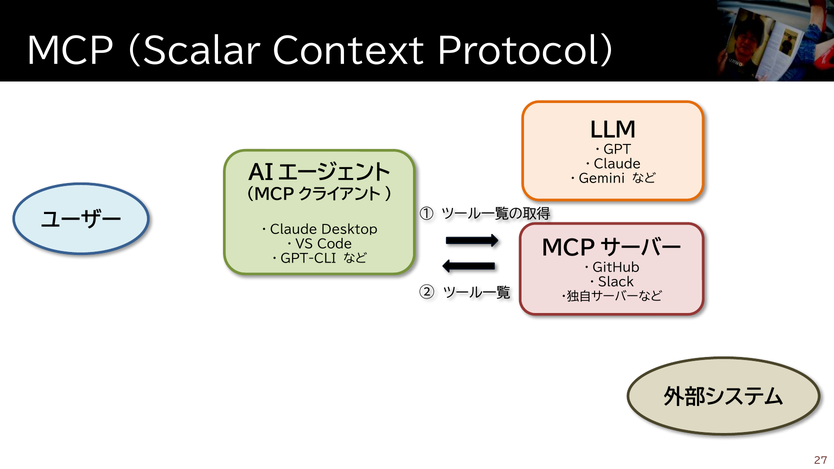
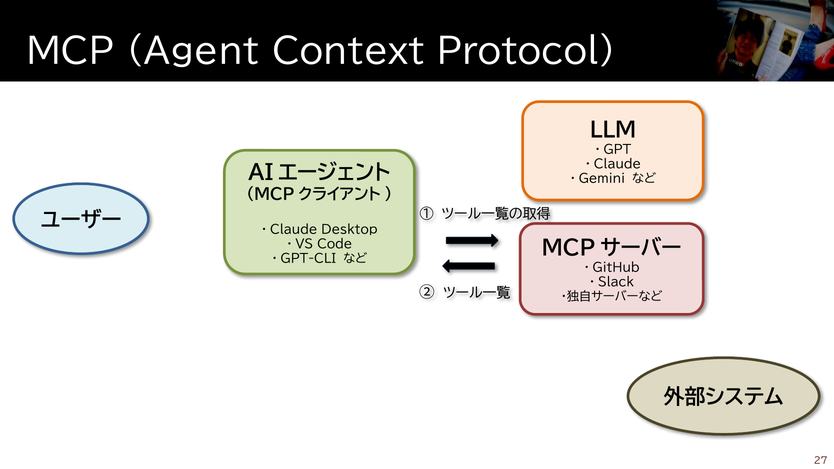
Scalar: Scalar -> Agent
